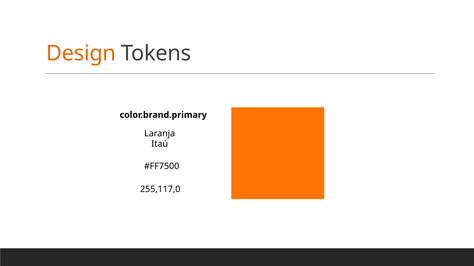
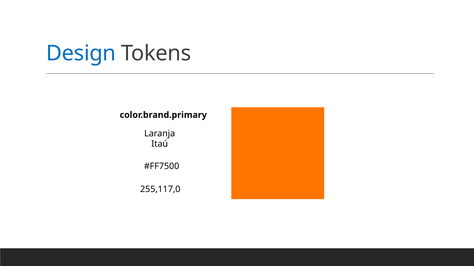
Design colour: orange -> blue
